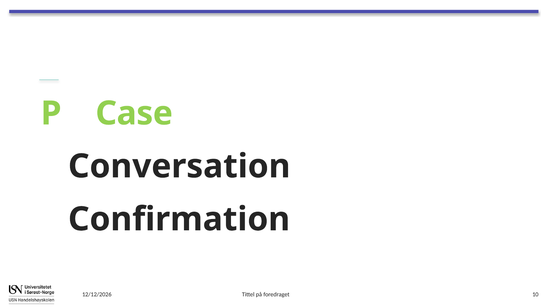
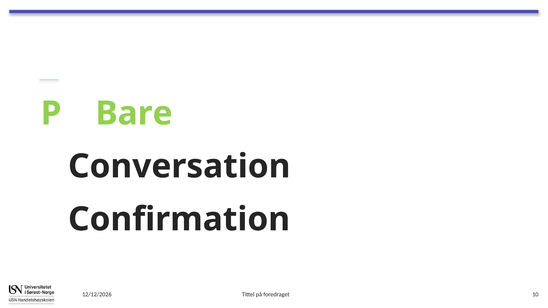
Case: Case -> Bare
